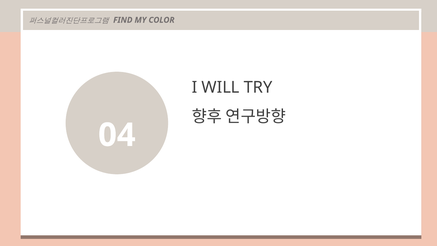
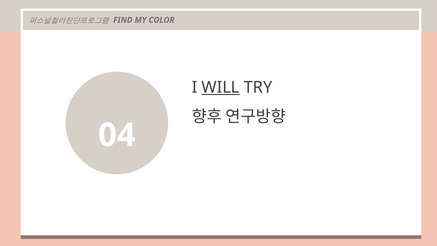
WILL underline: none -> present
